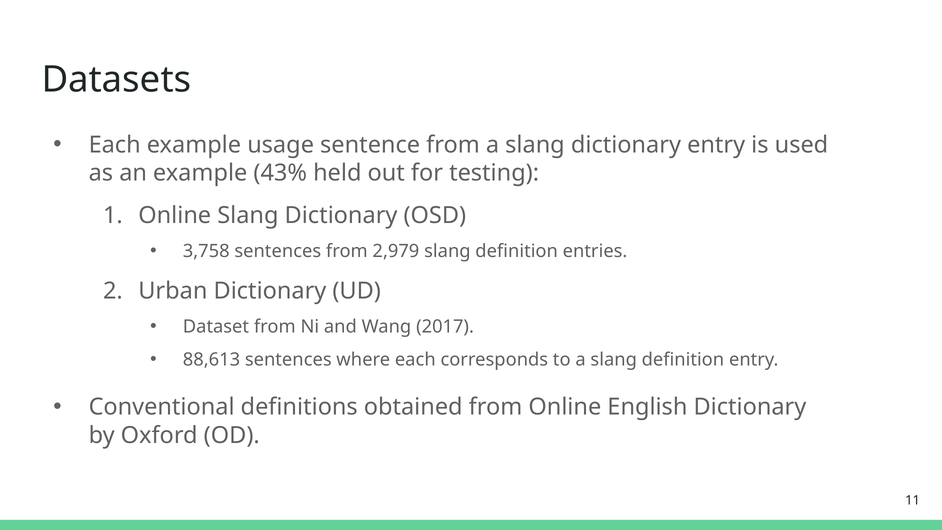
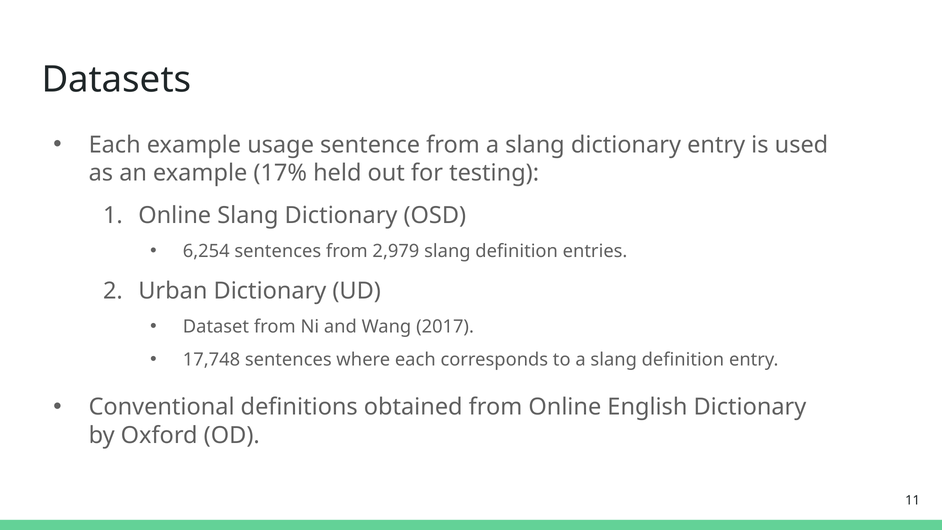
43%: 43% -> 17%
3,758: 3,758 -> 6,254
88,613: 88,613 -> 17,748
